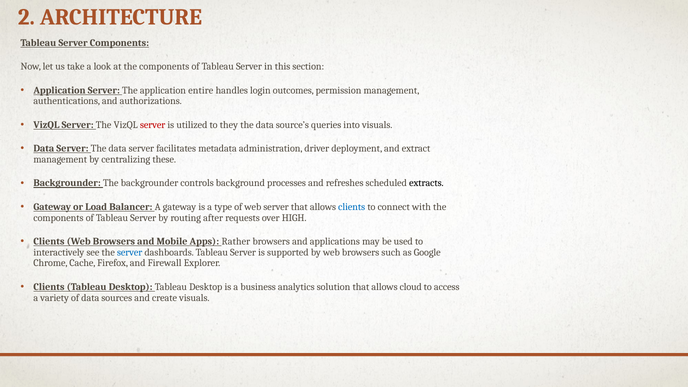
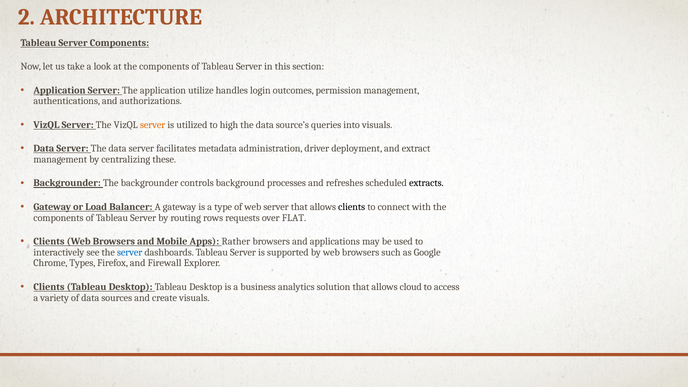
entire: entire -> utilize
server at (153, 125) colour: red -> orange
they: they -> high
clients at (352, 207) colour: blue -> black
after: after -> rows
HIGH: HIGH -> FLAT
Cache: Cache -> Types
